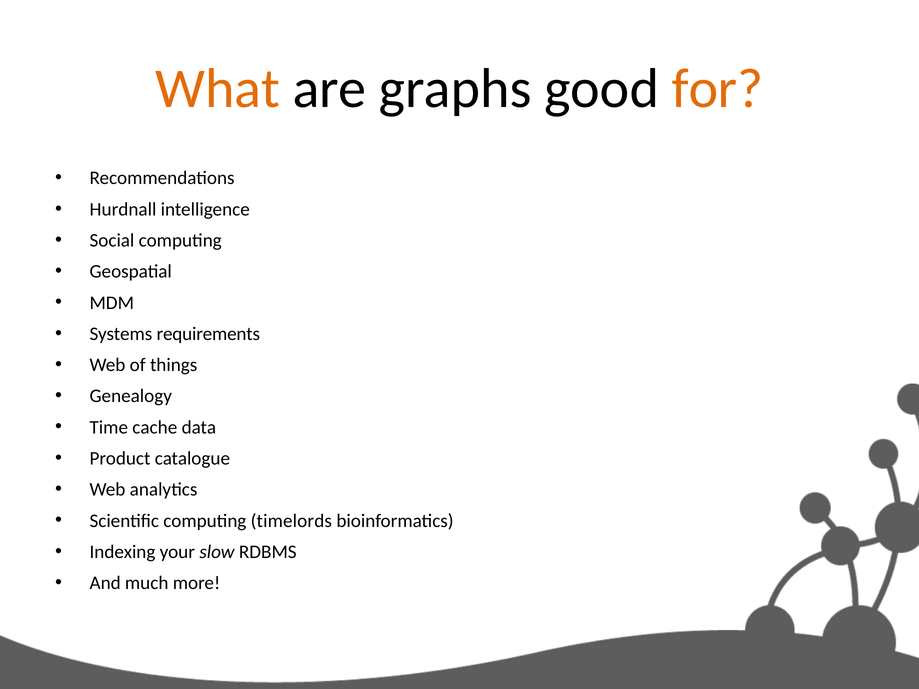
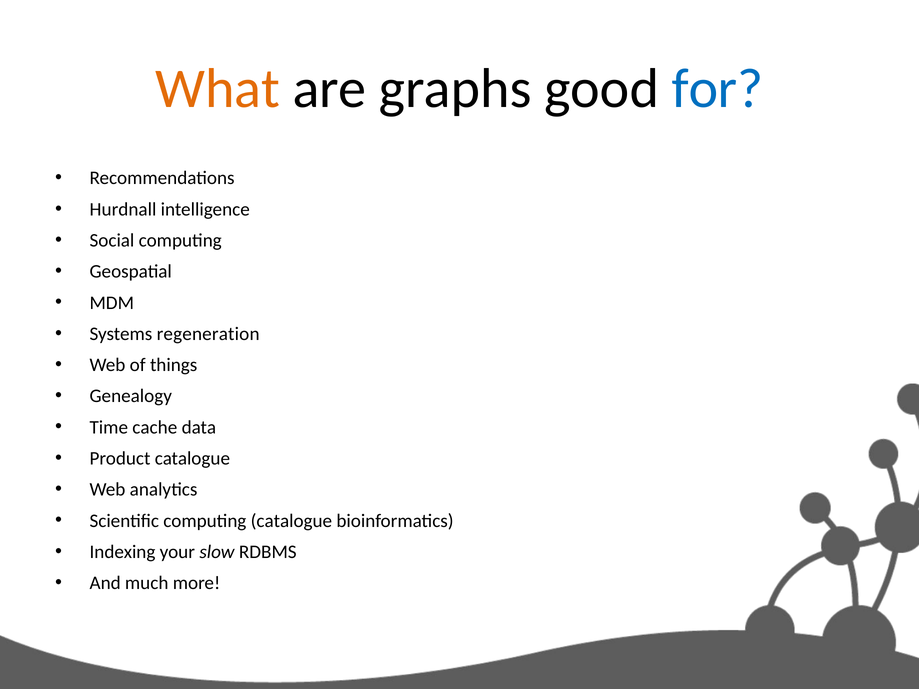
for colour: orange -> blue
requirements: requirements -> regeneration
computing timelords: timelords -> catalogue
